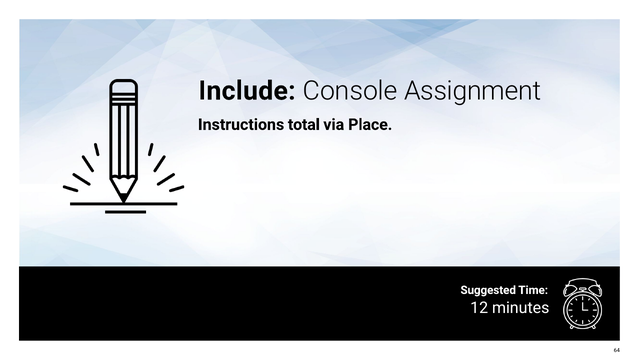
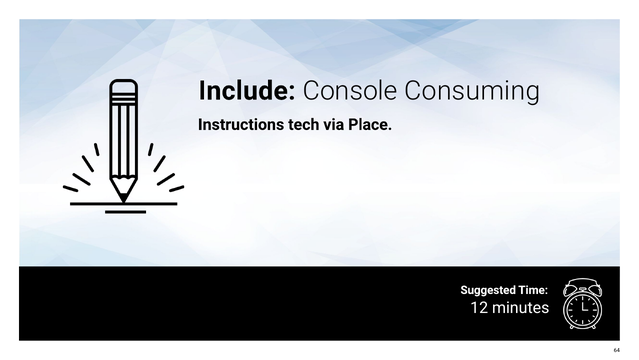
Assignment: Assignment -> Consuming
total: total -> tech
